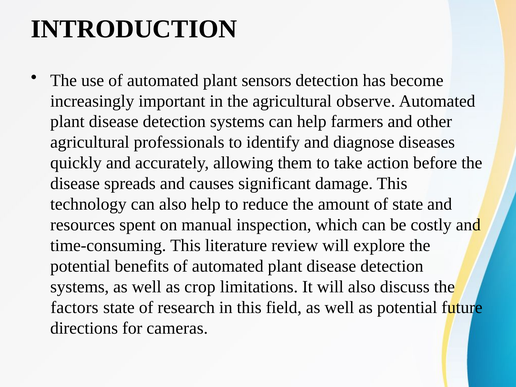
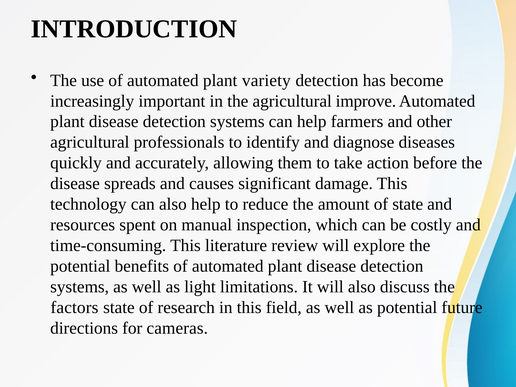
sensors: sensors -> variety
observe: observe -> improve
crop: crop -> light
